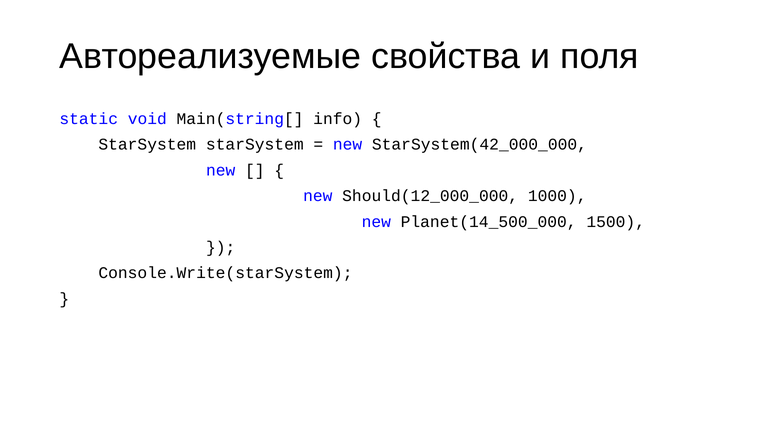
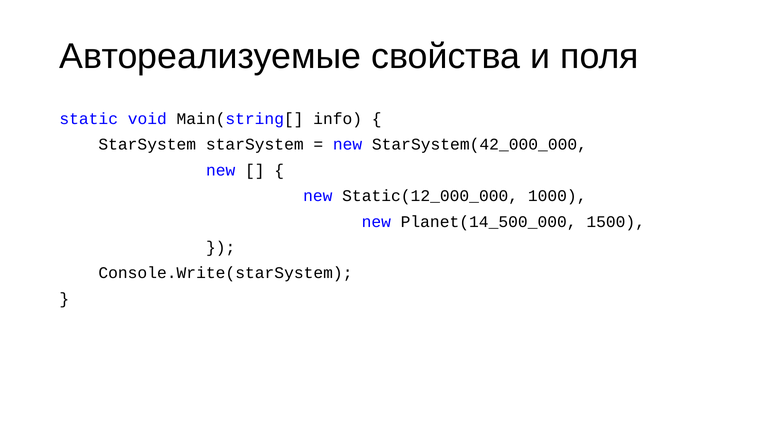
Should(12_000_000: Should(12_000_000 -> Static(12_000_000
